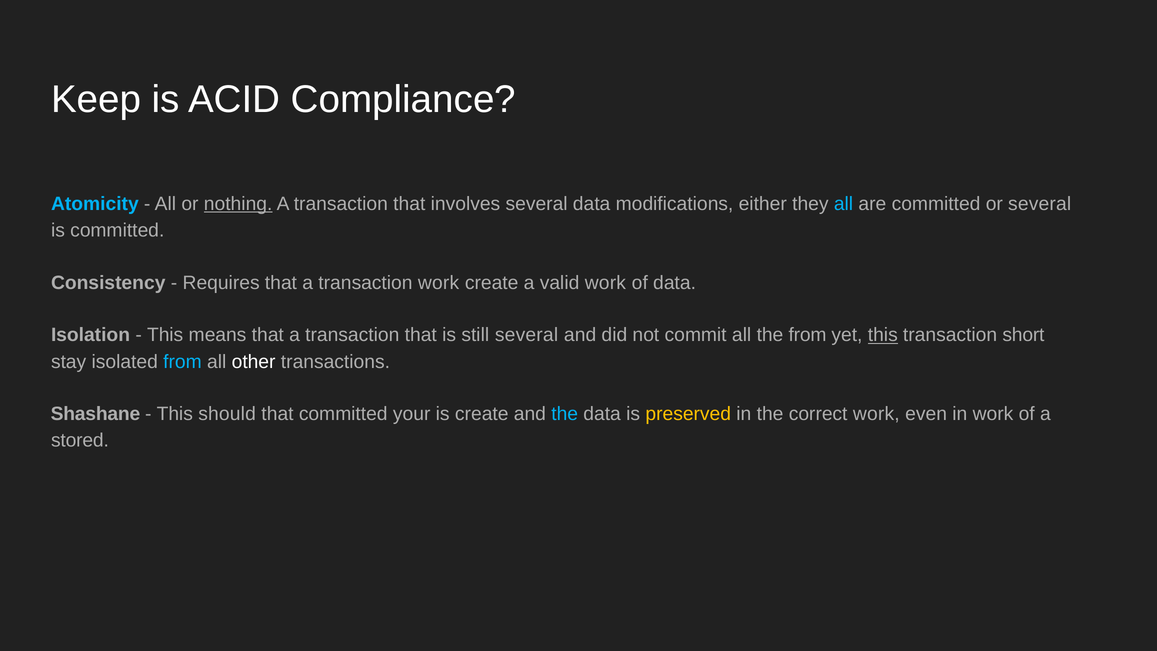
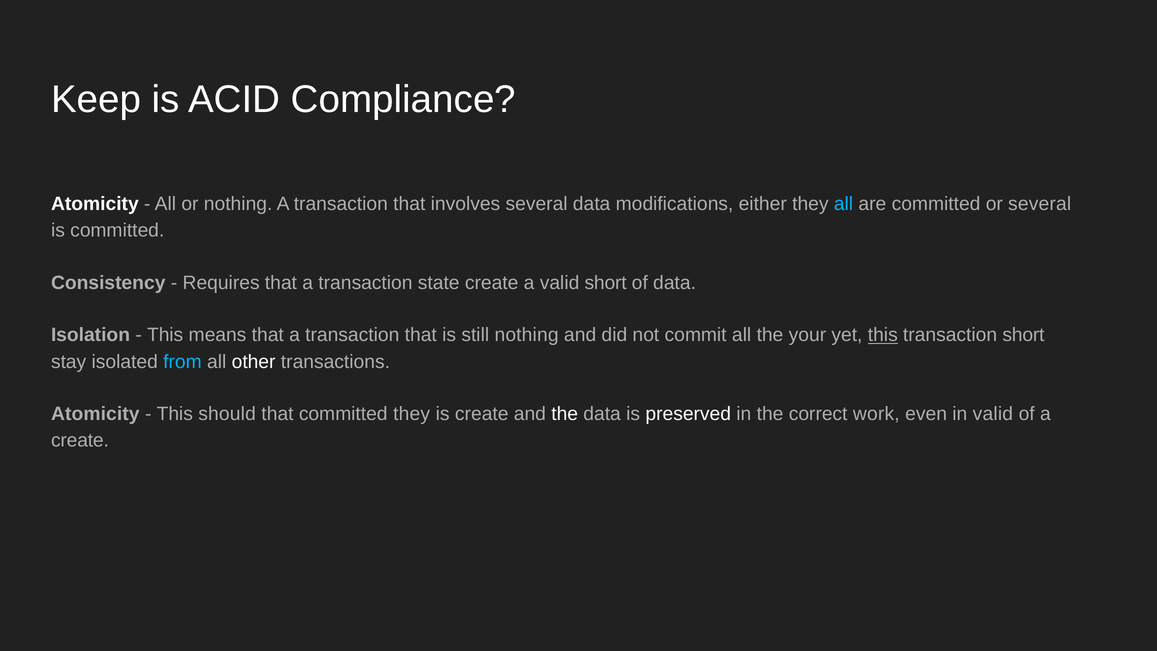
Atomicity at (95, 204) colour: light blue -> white
nothing at (238, 204) underline: present -> none
transaction work: work -> state
valid work: work -> short
still several: several -> nothing
the from: from -> your
Shashane at (95, 414): Shashane -> Atomicity
committed your: your -> they
the at (565, 414) colour: light blue -> white
preserved colour: yellow -> white
in work: work -> valid
stored at (80, 440): stored -> create
